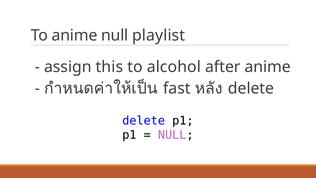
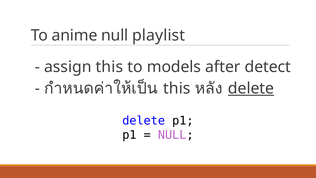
alcohol: alcohol -> models
after anime: anime -> detect
fast at (177, 88): fast -> this
delete at (251, 88) underline: none -> present
